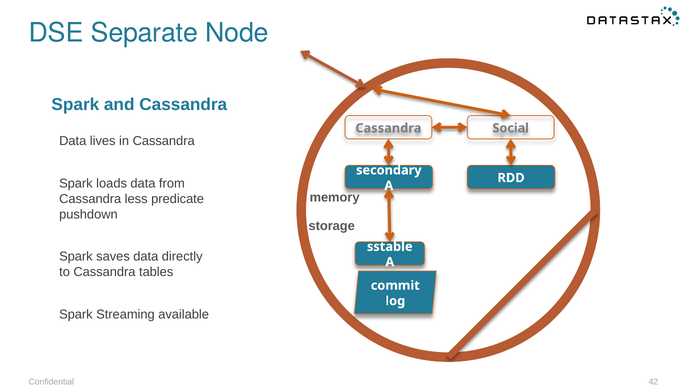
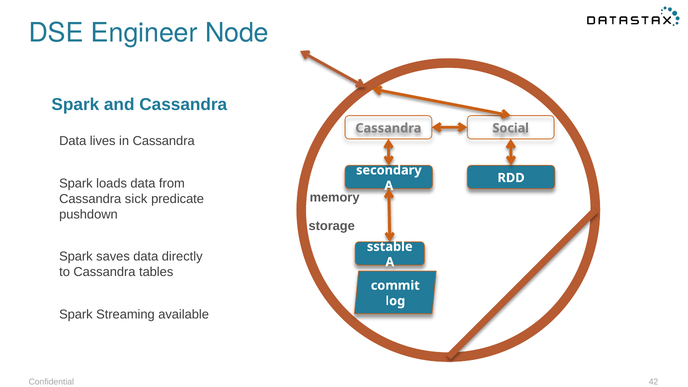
Separate: Separate -> Engineer
less: less -> sick
